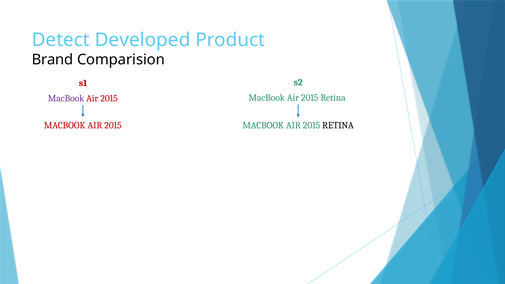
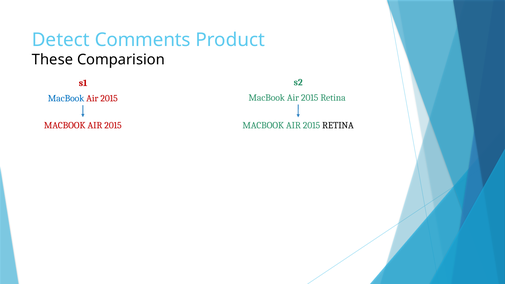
Developed: Developed -> Comments
Brand: Brand -> These
MacBook at (66, 99) colour: purple -> blue
